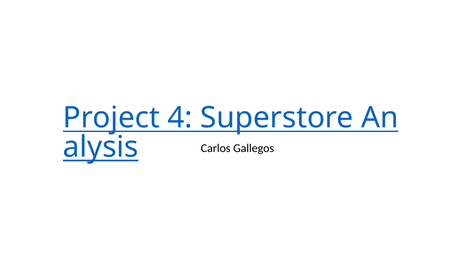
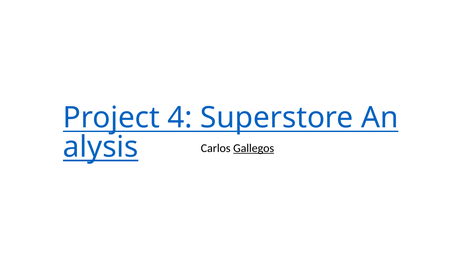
Gallegos underline: none -> present
